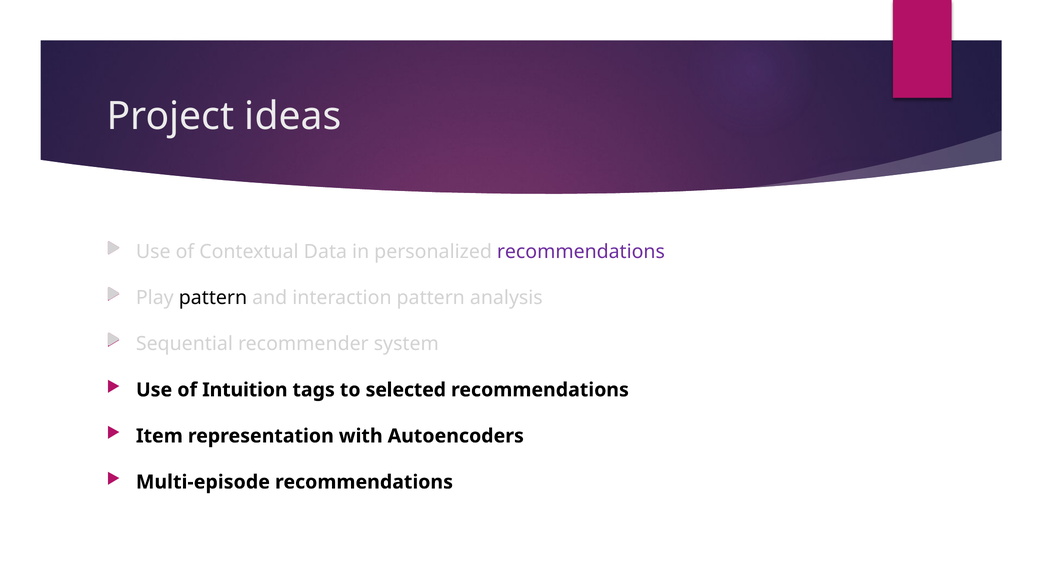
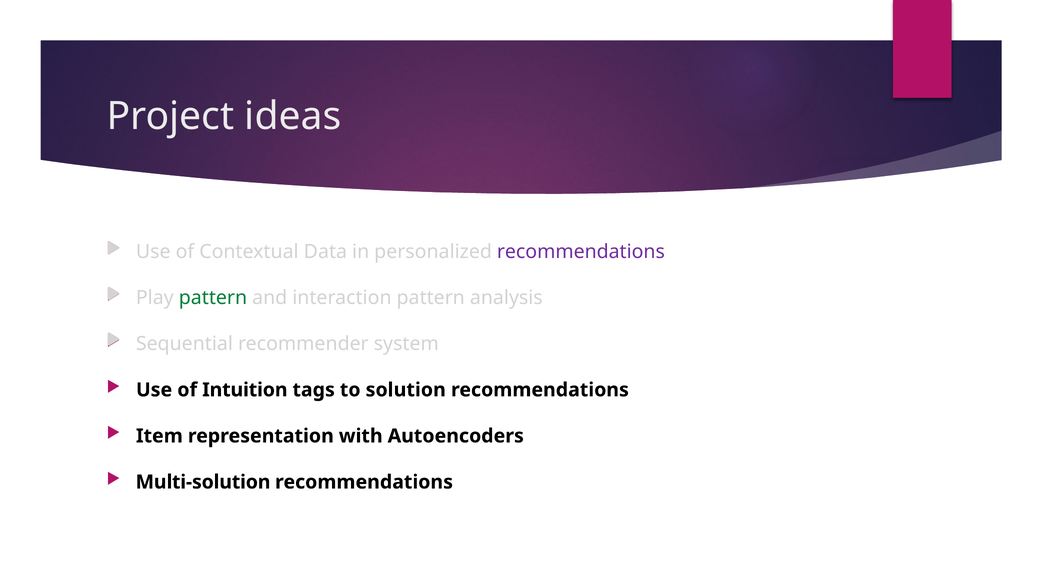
pattern at (213, 298) colour: black -> green
selected: selected -> solution
Multi-episode: Multi-episode -> Multi-solution
